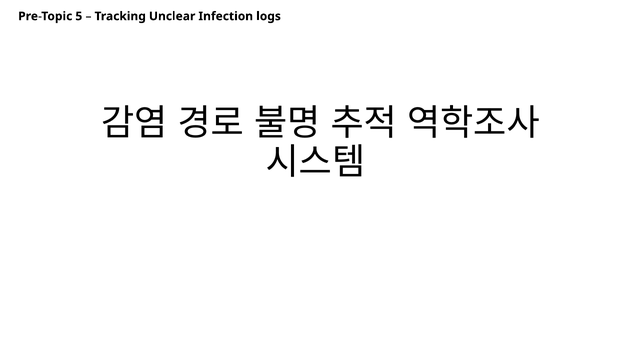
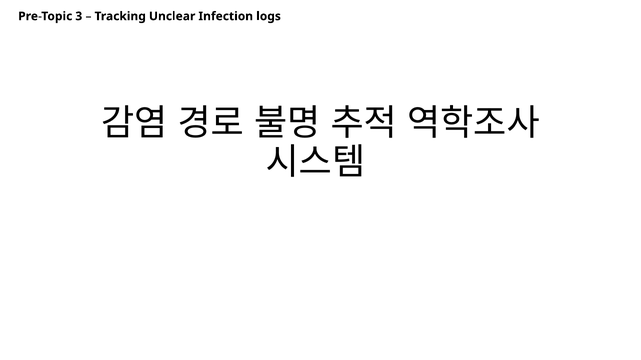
5: 5 -> 3
